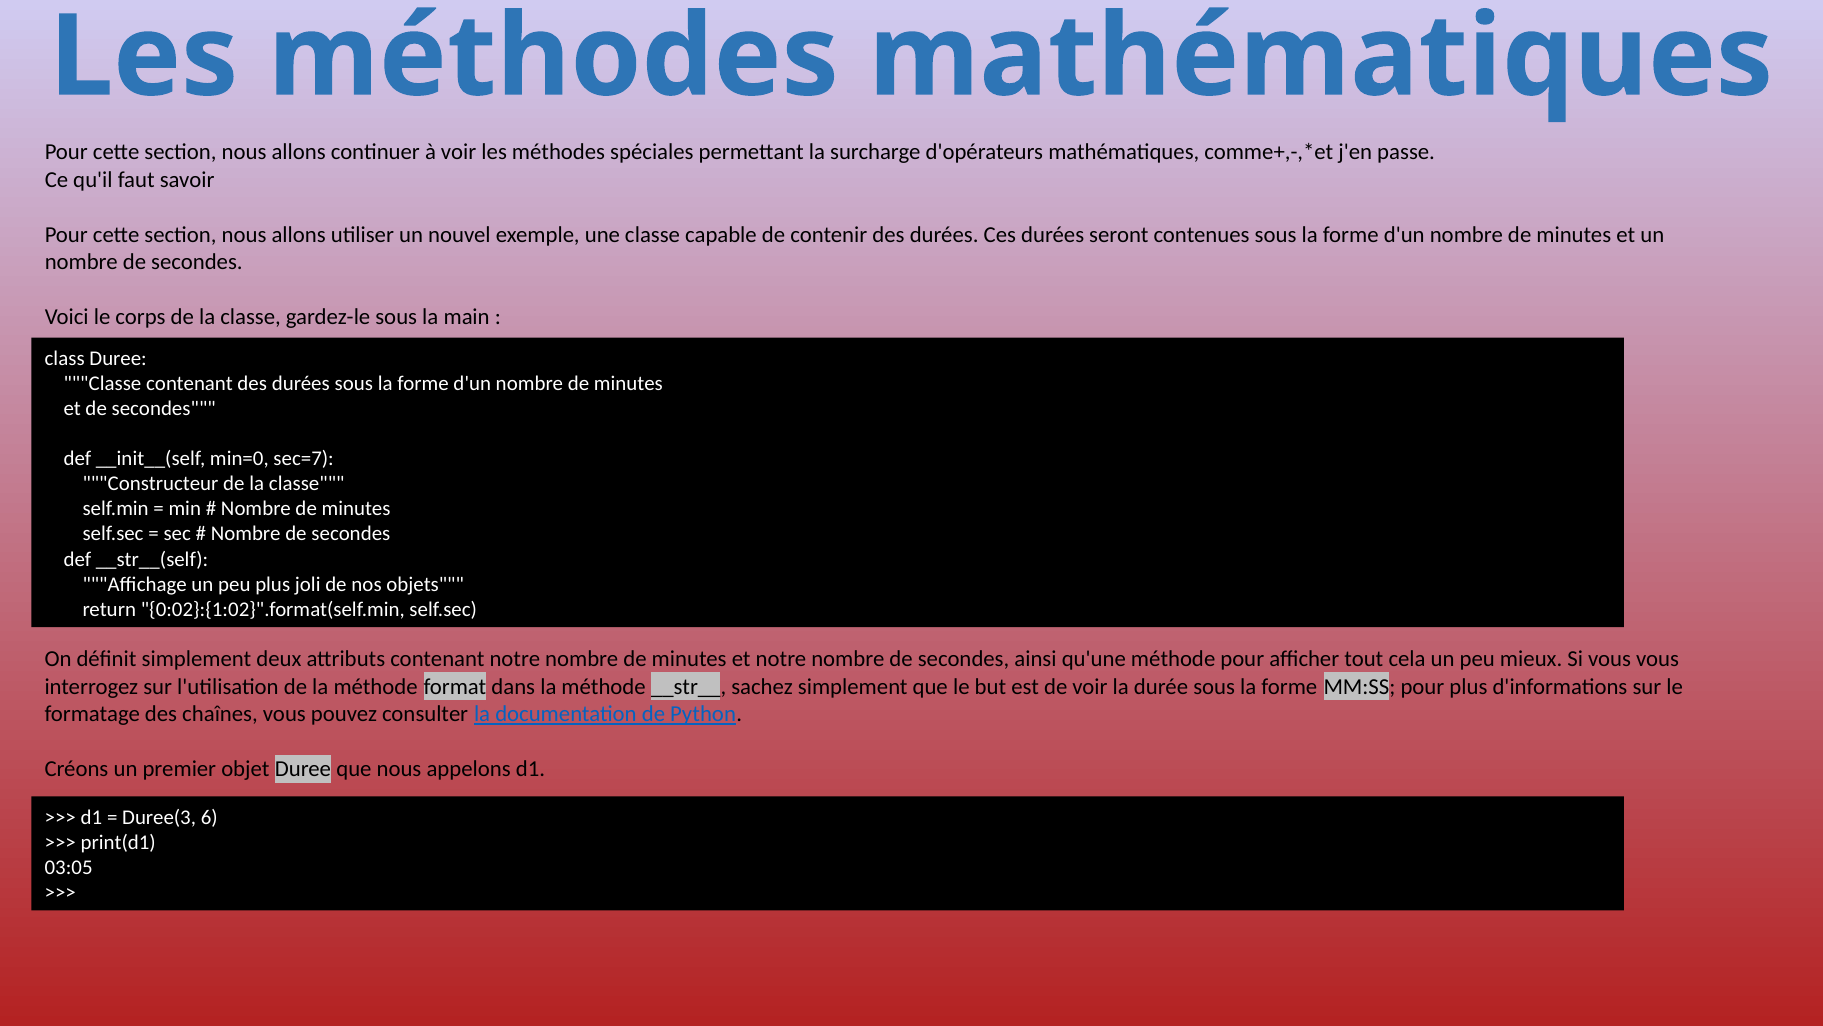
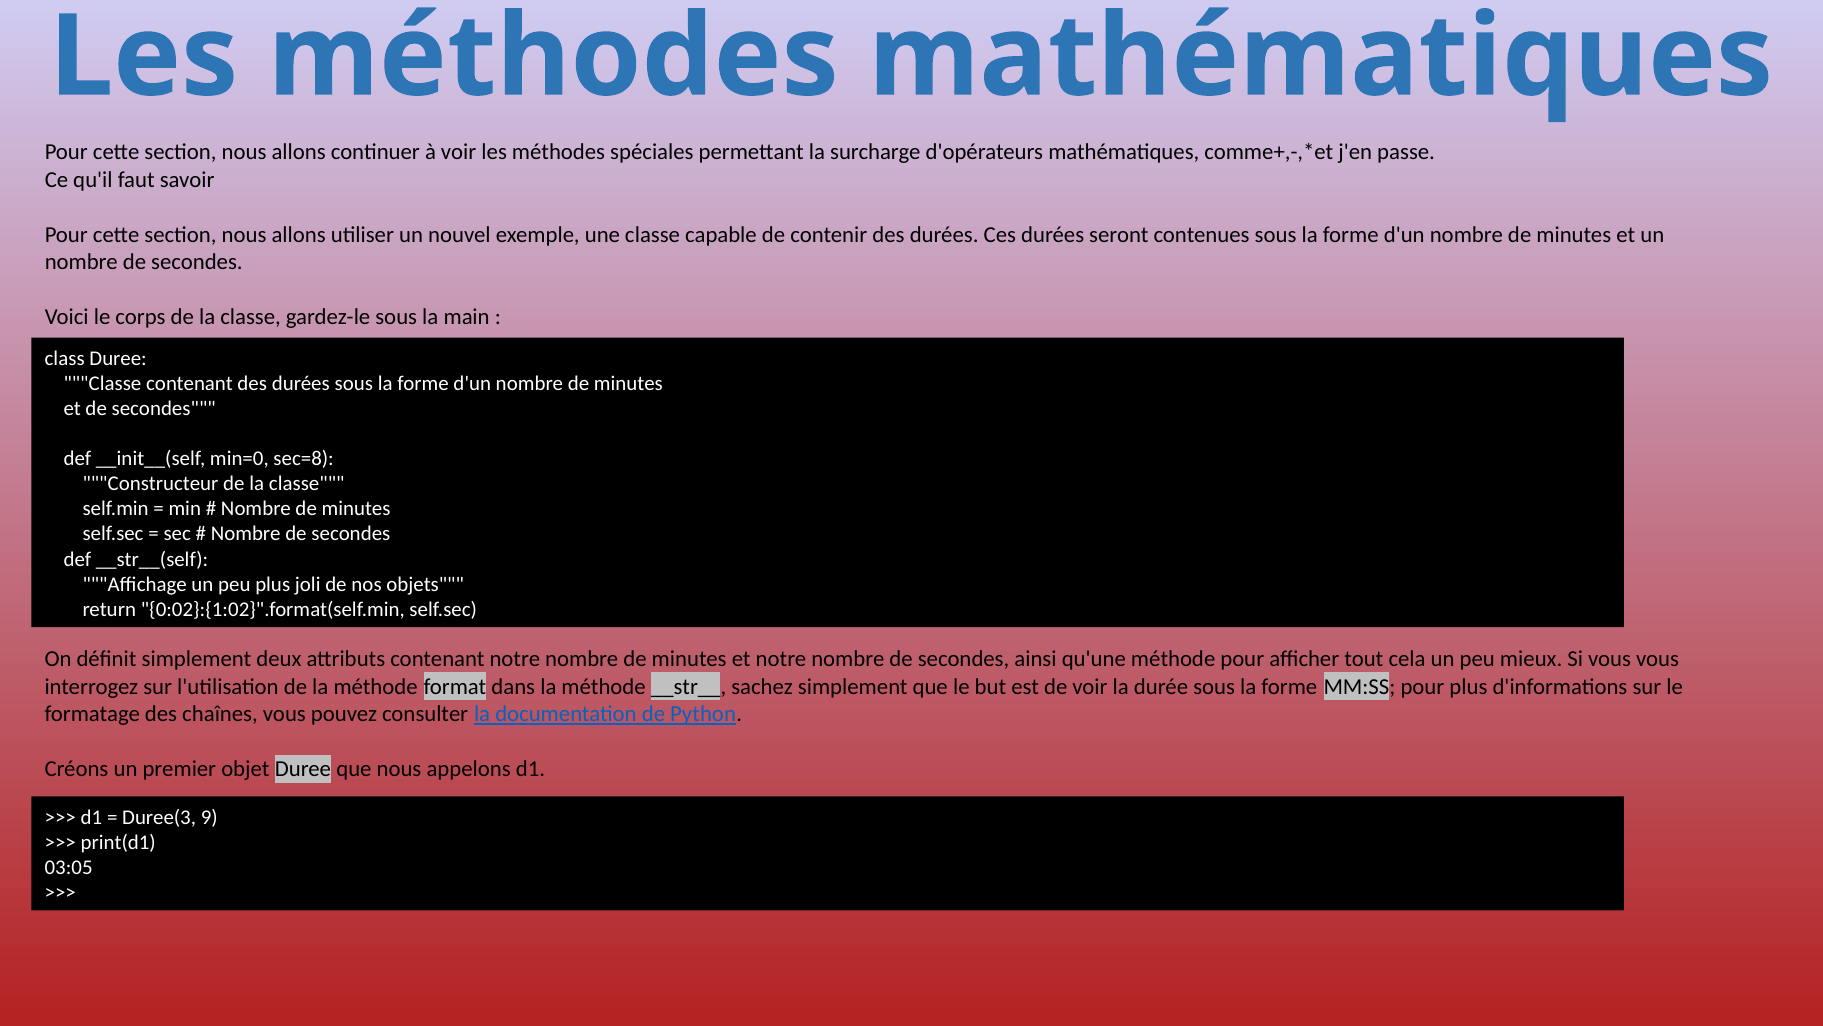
sec=7: sec=7 -> sec=8
6: 6 -> 9
